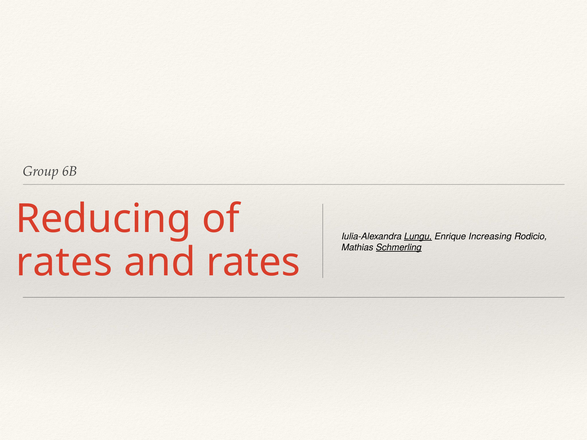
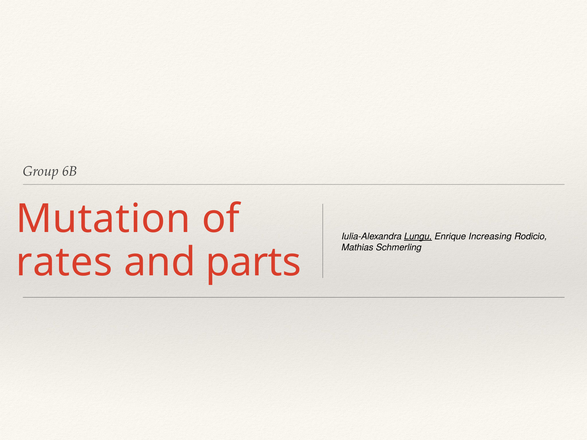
Reducing: Reducing -> Mutation
Schmerling underline: present -> none
and rates: rates -> parts
